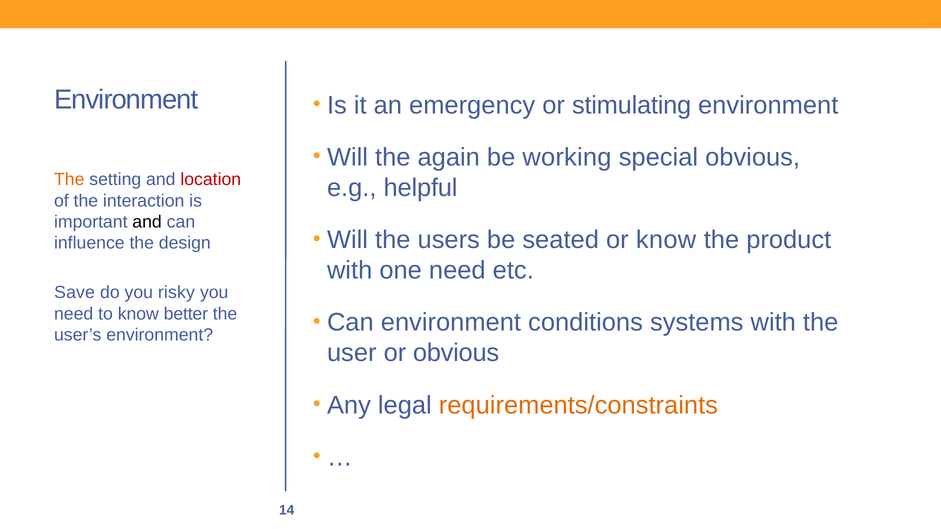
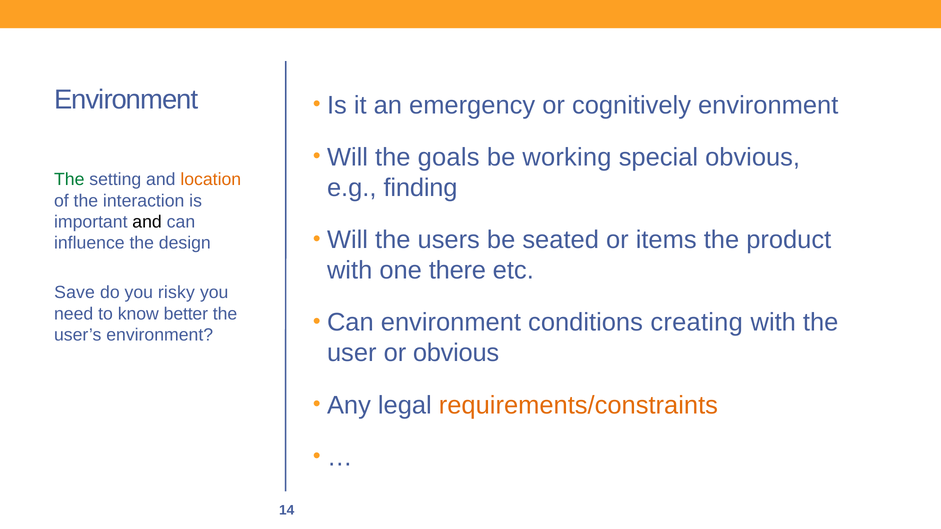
stimulating: stimulating -> cognitively
again: again -> goals
The at (69, 180) colour: orange -> green
location colour: red -> orange
helpful: helpful -> finding
or know: know -> items
one need: need -> there
systems: systems -> creating
